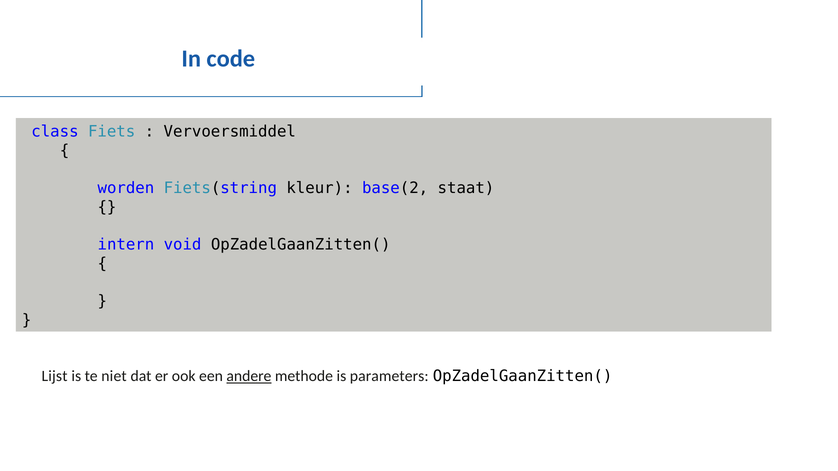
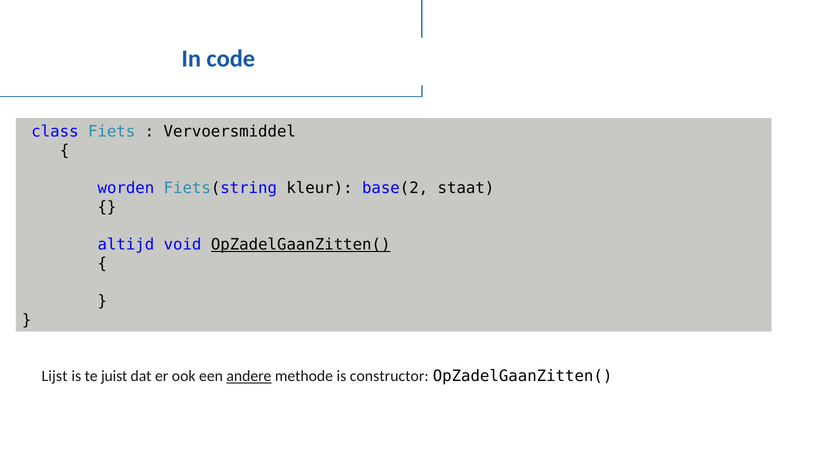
intern: intern -> altijd
OpZadelGaanZitten( at (301, 245) underline: none -> present
niet: niet -> juist
parameters: parameters -> constructor
